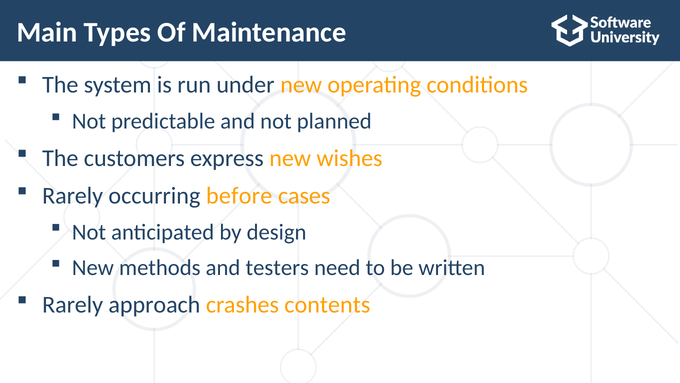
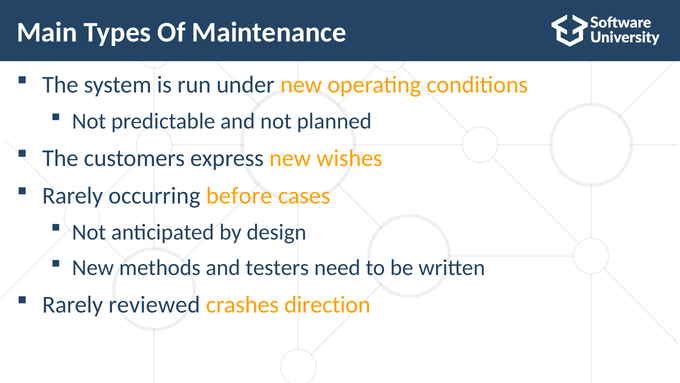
approach: approach -> reviewed
contents: contents -> direction
